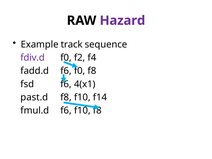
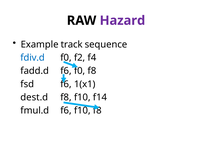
fdiv.d colour: purple -> blue
4(x1: 4(x1 -> 1(x1
past.d: past.d -> dest.d
